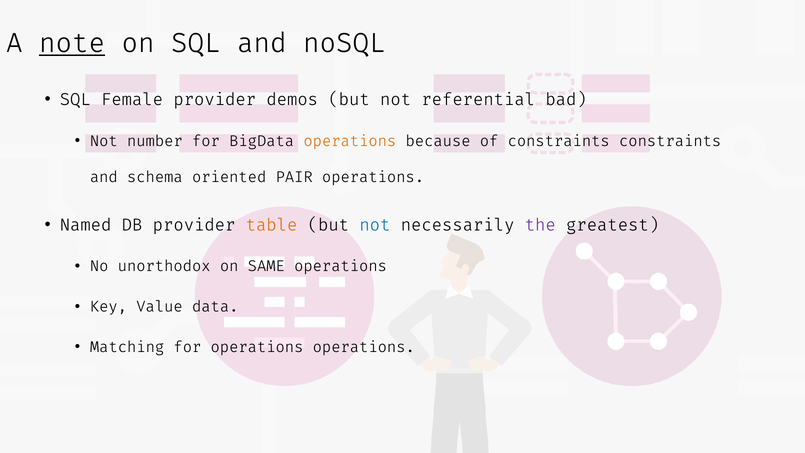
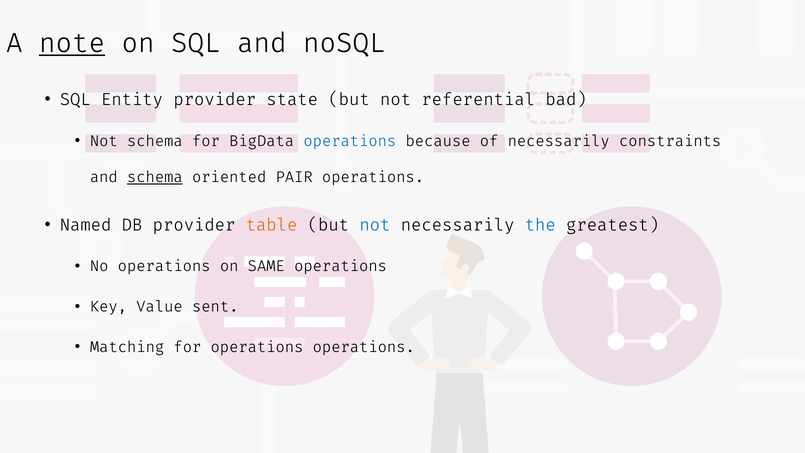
Female: Female -> Entity
demos: demos -> state
Not number: number -> schema
operations at (350, 141) colour: orange -> blue
of constraints: constraints -> necessarily
schema at (155, 177) underline: none -> present
the colour: purple -> blue
No unorthodox: unorthodox -> operations
data: data -> sent
